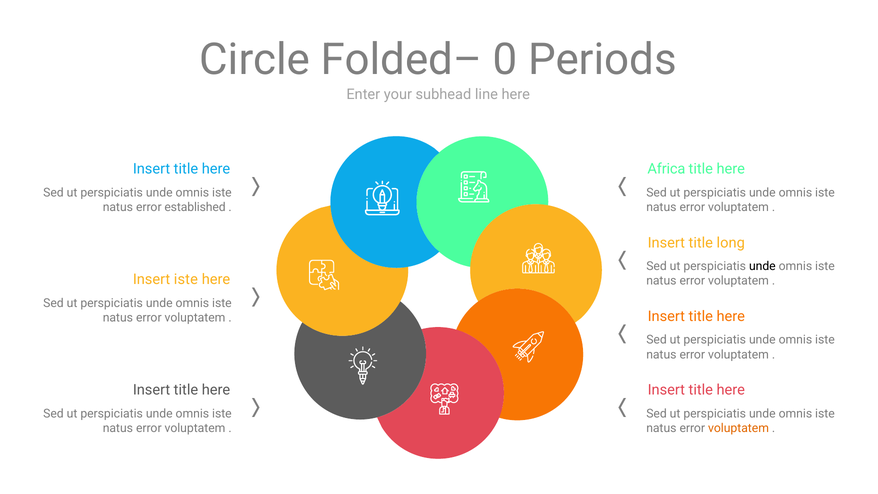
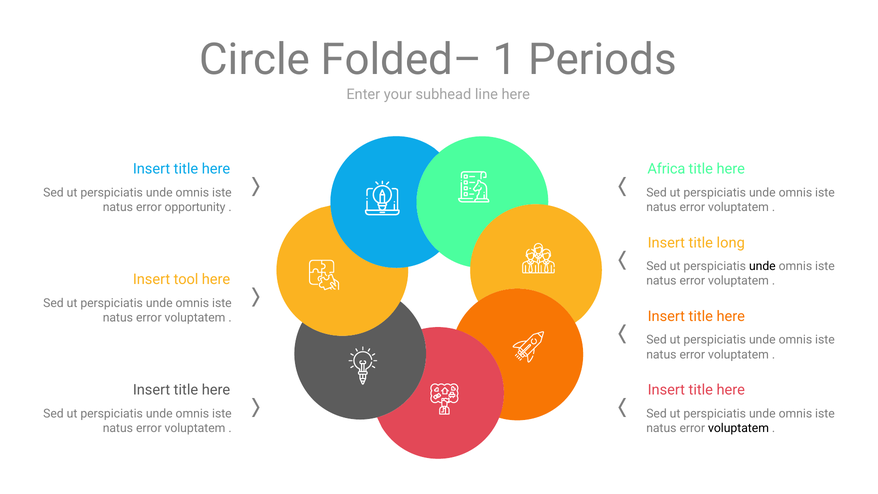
0: 0 -> 1
established: established -> opportunity
Insert iste: iste -> tool
voluptatem at (738, 428) colour: orange -> black
